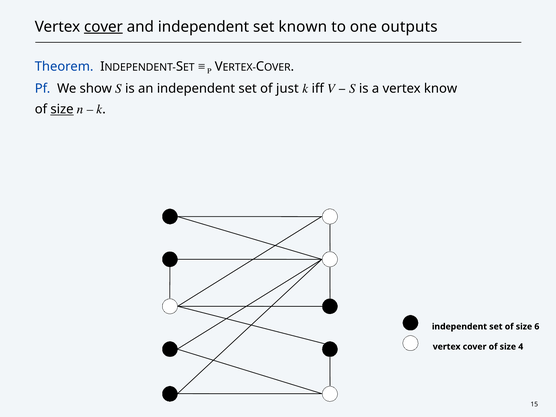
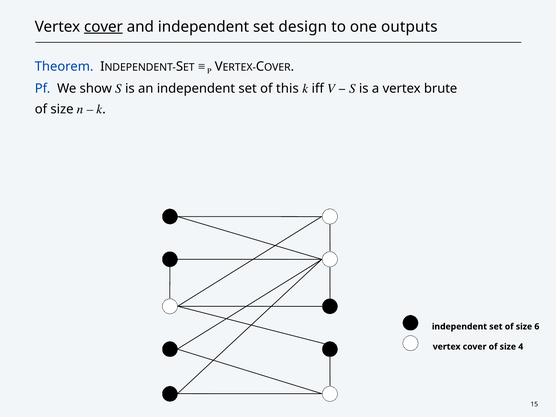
known: known -> design
just: just -> this
know: know -> brute
size at (62, 109) underline: present -> none
